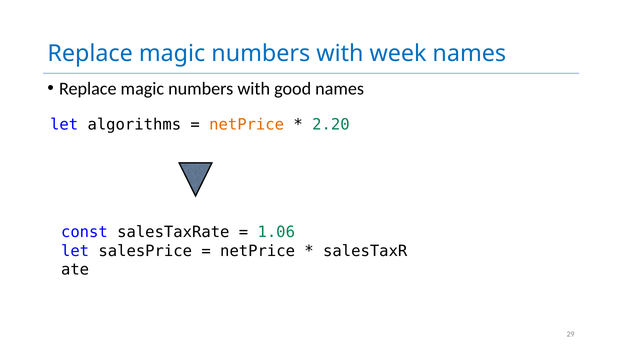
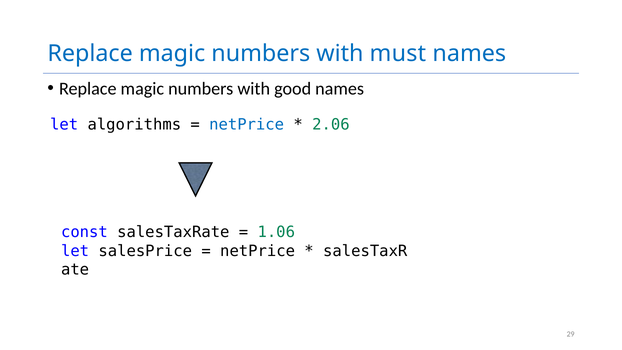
week: week -> must
netPrice at (247, 125) colour: orange -> blue
2.20: 2.20 -> 2.06
